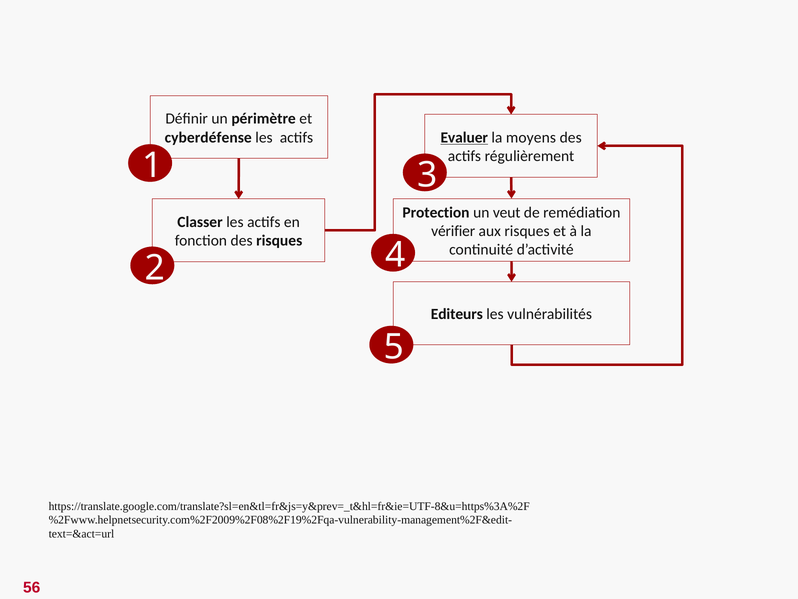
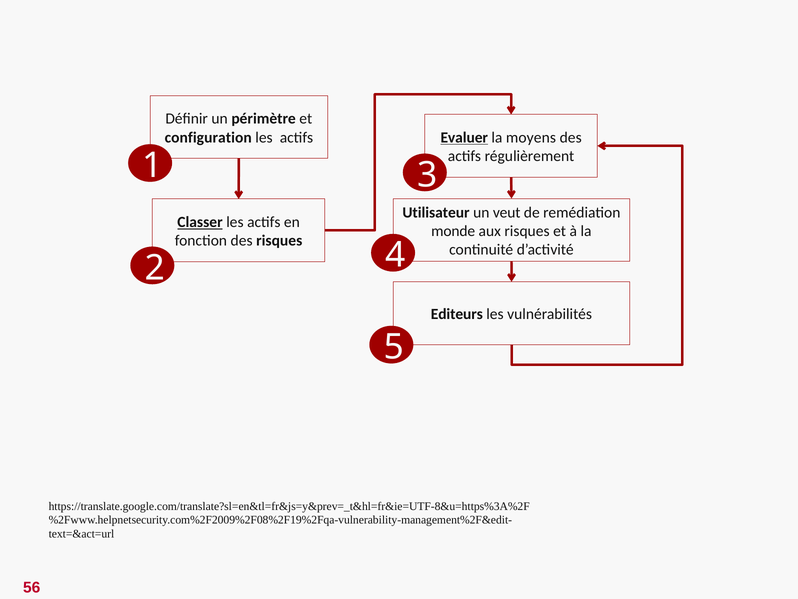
cyberdéfense: cyberdéfense -> configuration
Protection: Protection -> Utilisateur
Classer underline: none -> present
vérifier: vérifier -> monde
